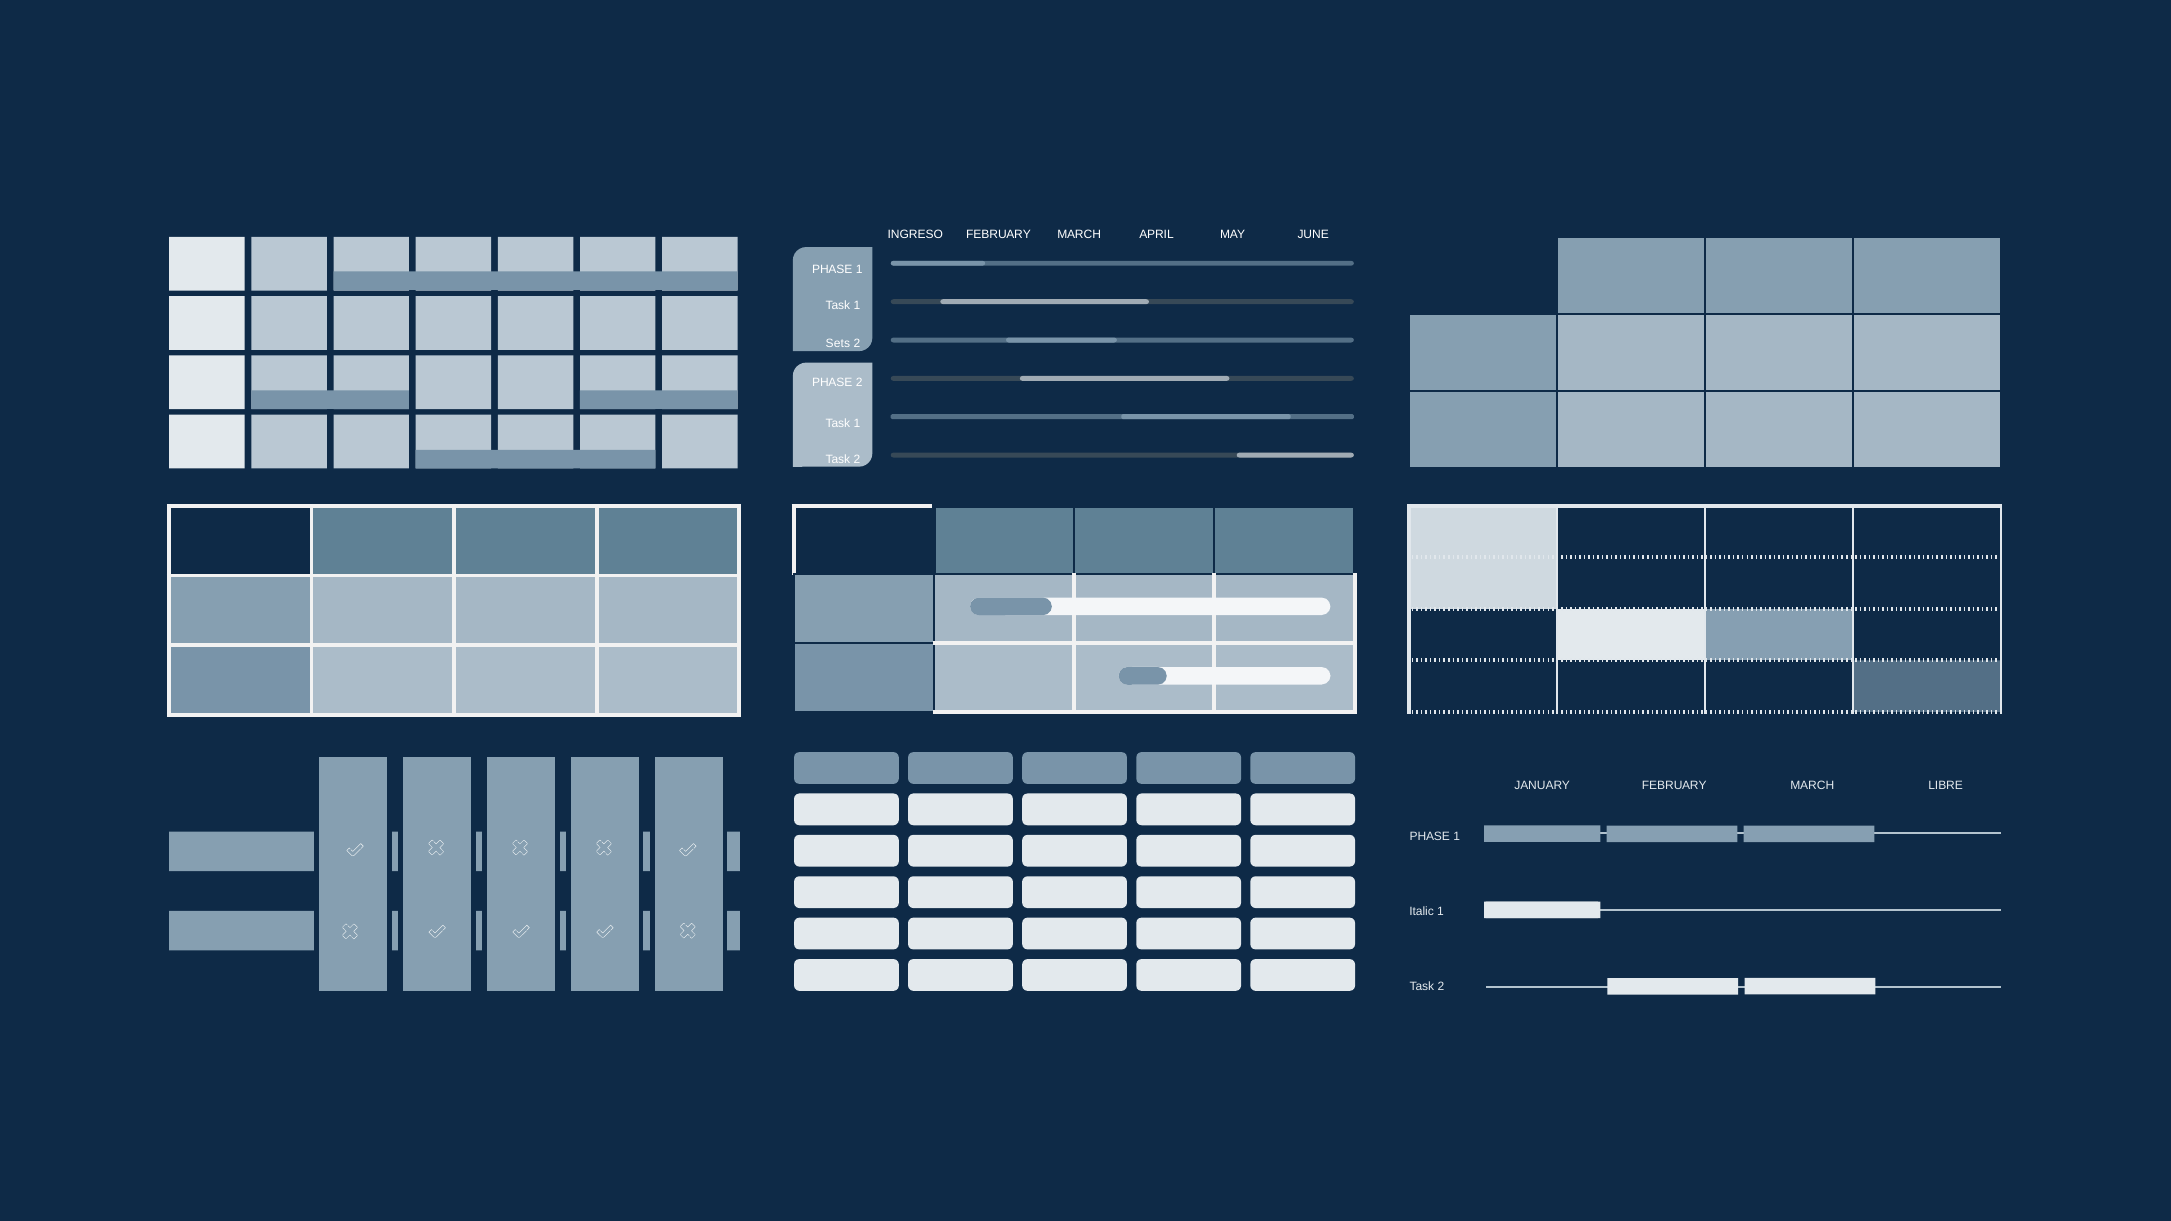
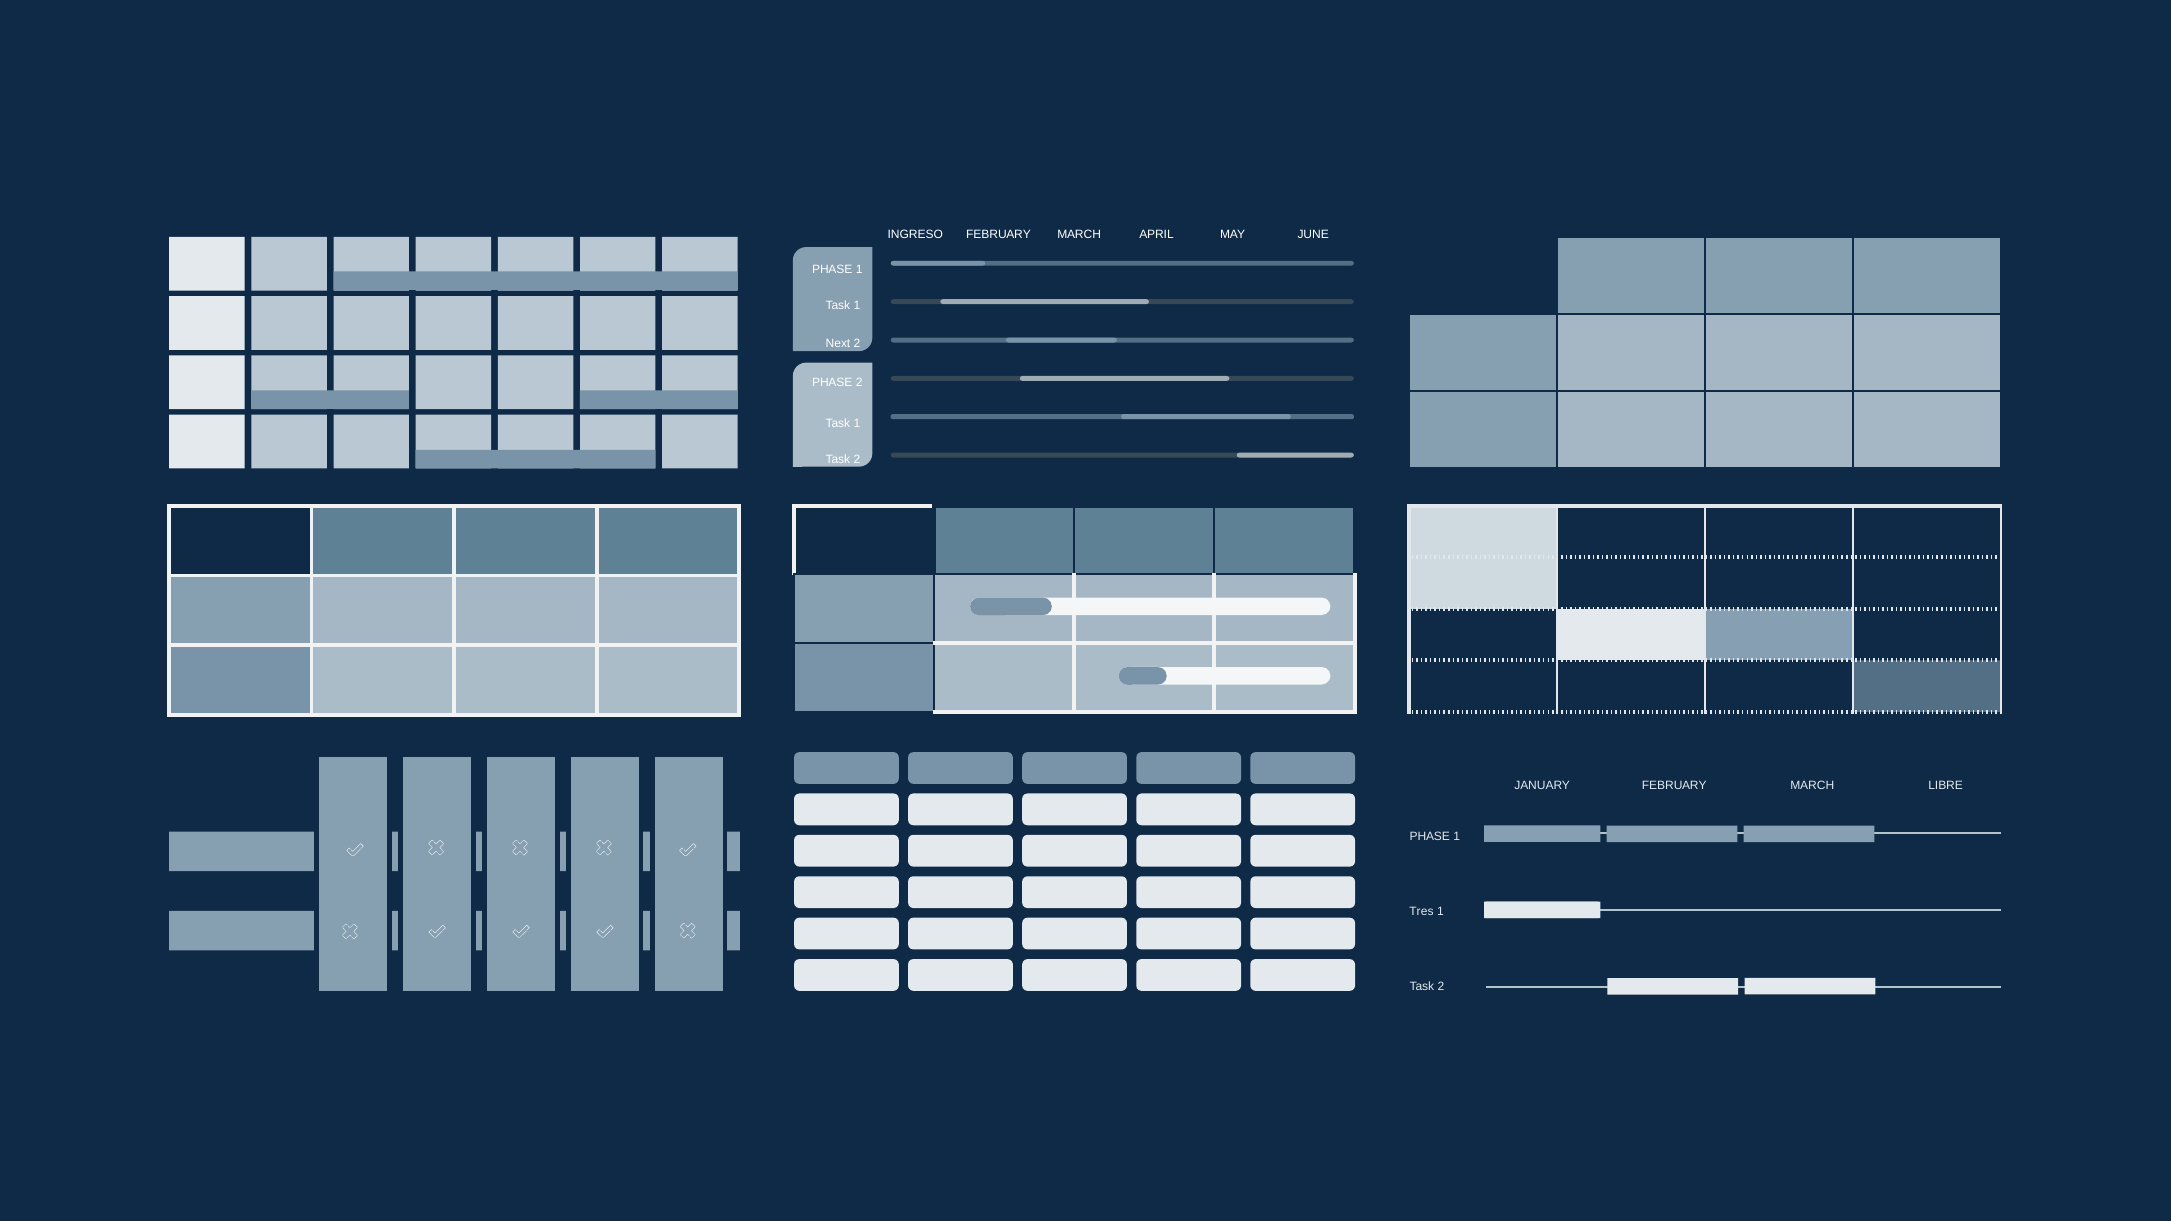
Sets: Sets -> Next
Italic: Italic -> Tres
